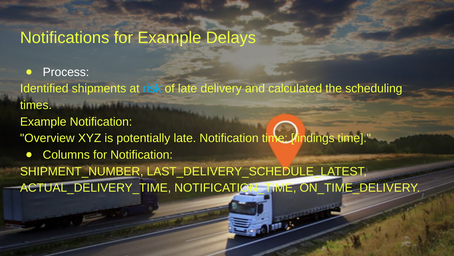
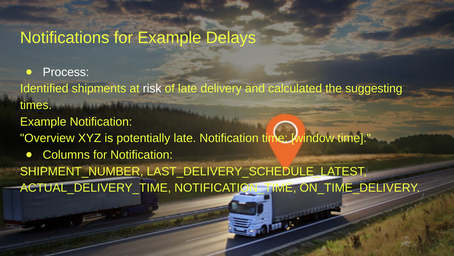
risk colour: light blue -> white
scheduling: scheduling -> suggesting
findings: findings -> window
